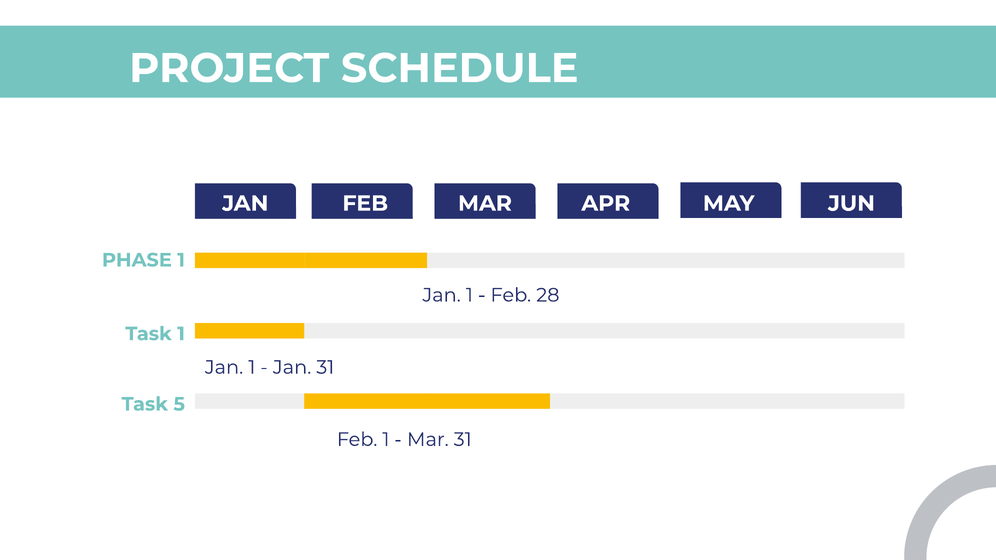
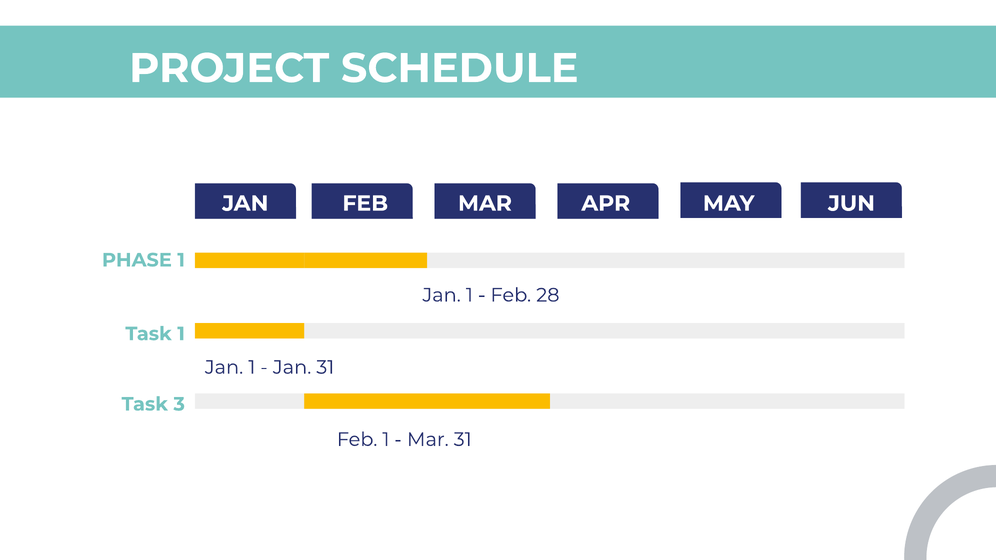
5: 5 -> 3
